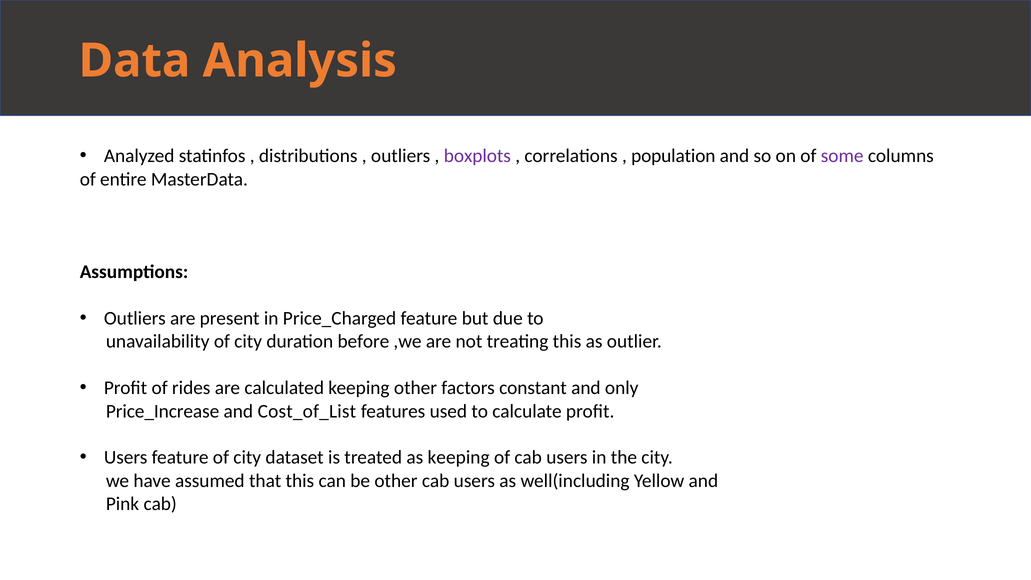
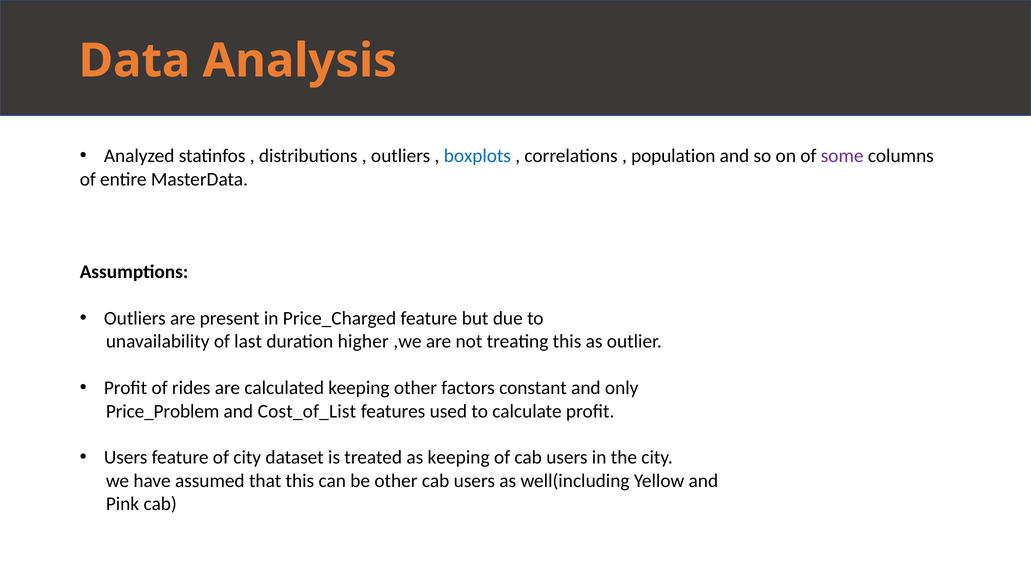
boxplots colour: purple -> blue
unavailability of city: city -> last
before: before -> higher
Price_Increase: Price_Increase -> Price_Problem
